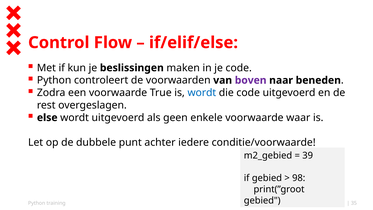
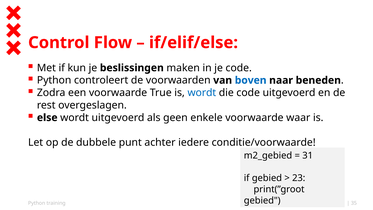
boven colour: purple -> blue
39: 39 -> 31
98: 98 -> 23
